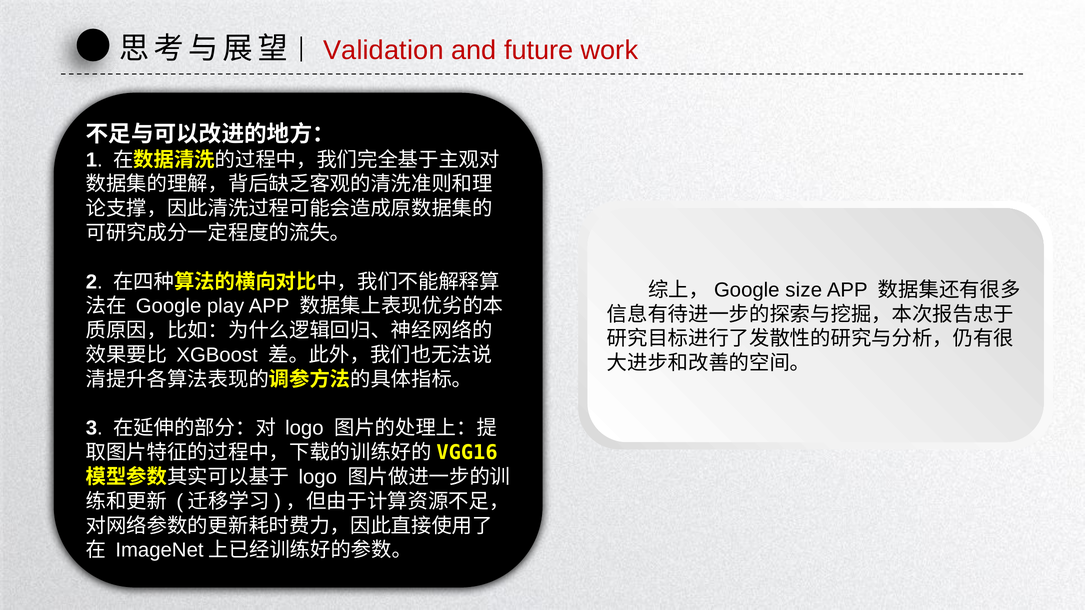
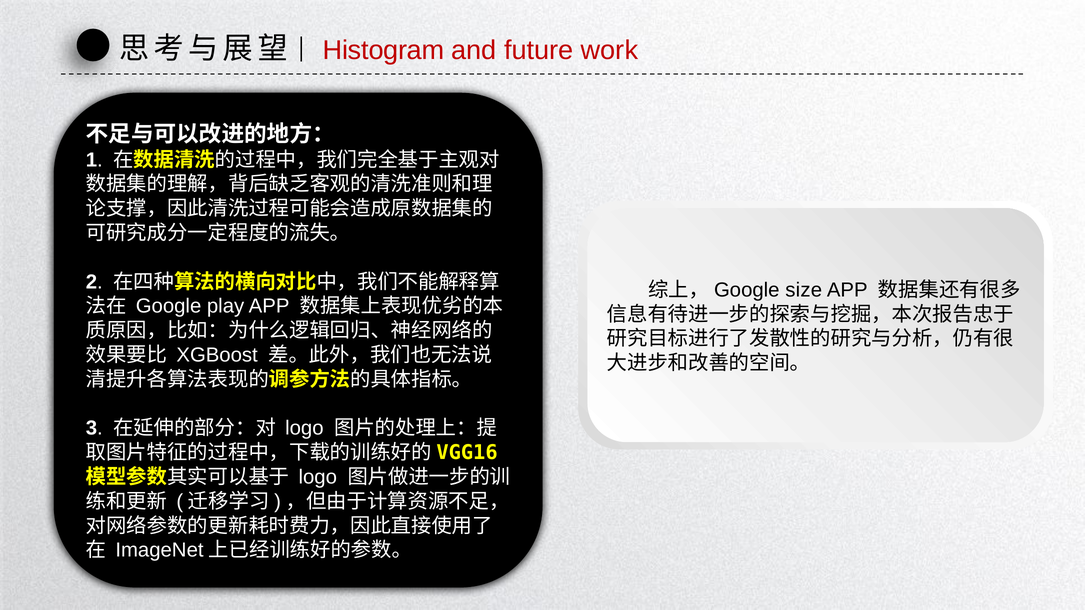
Validation: Validation -> Histogram
